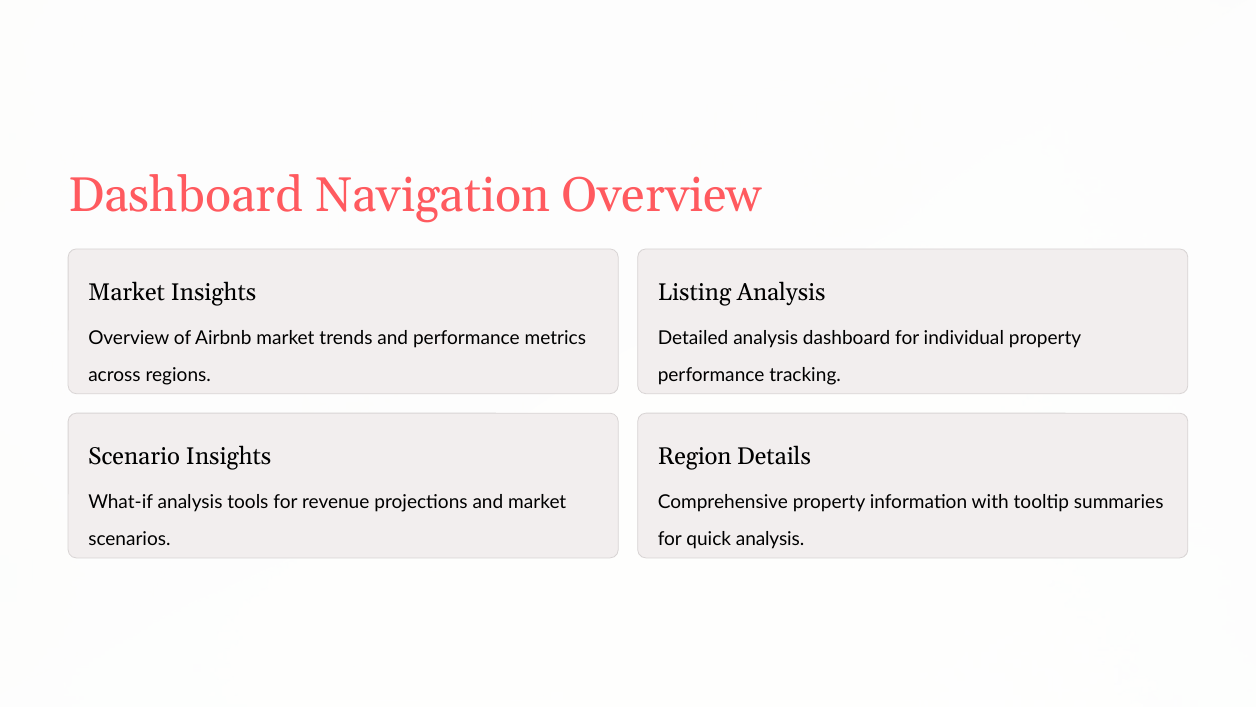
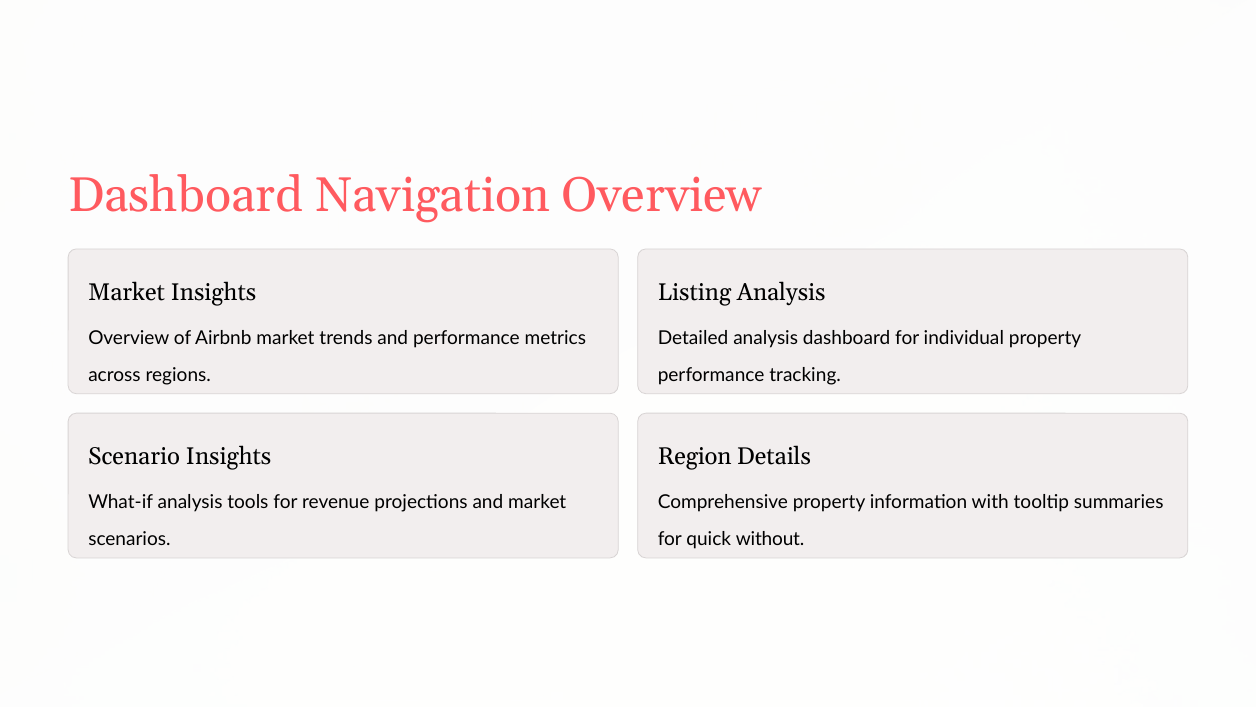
quick analysis: analysis -> without
